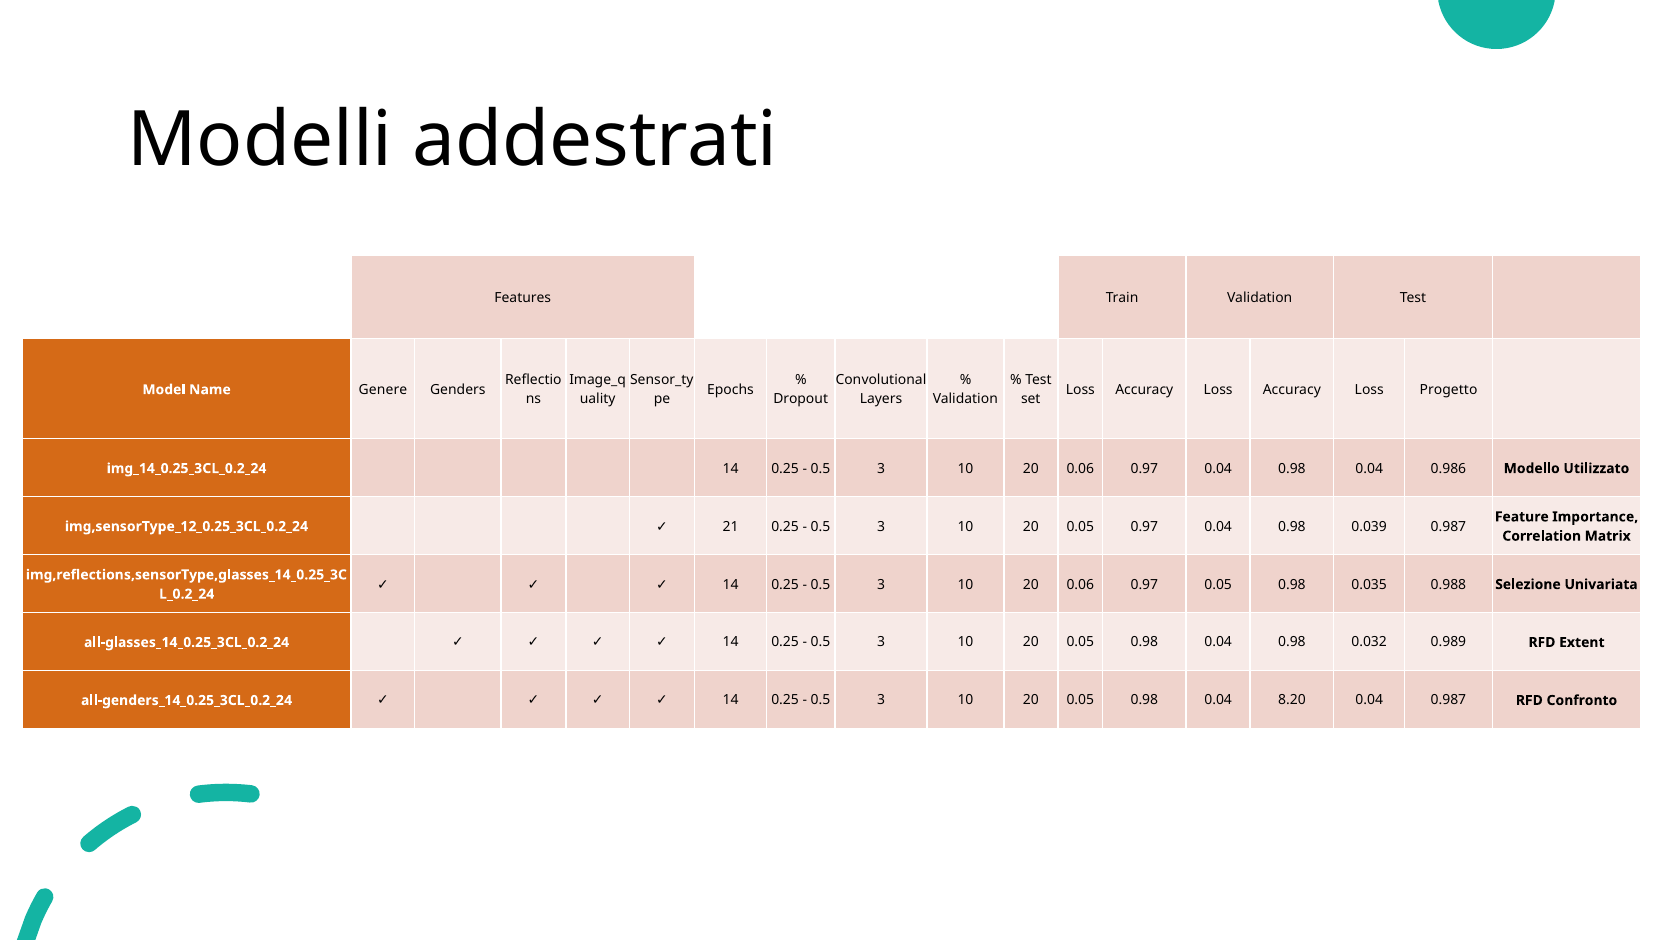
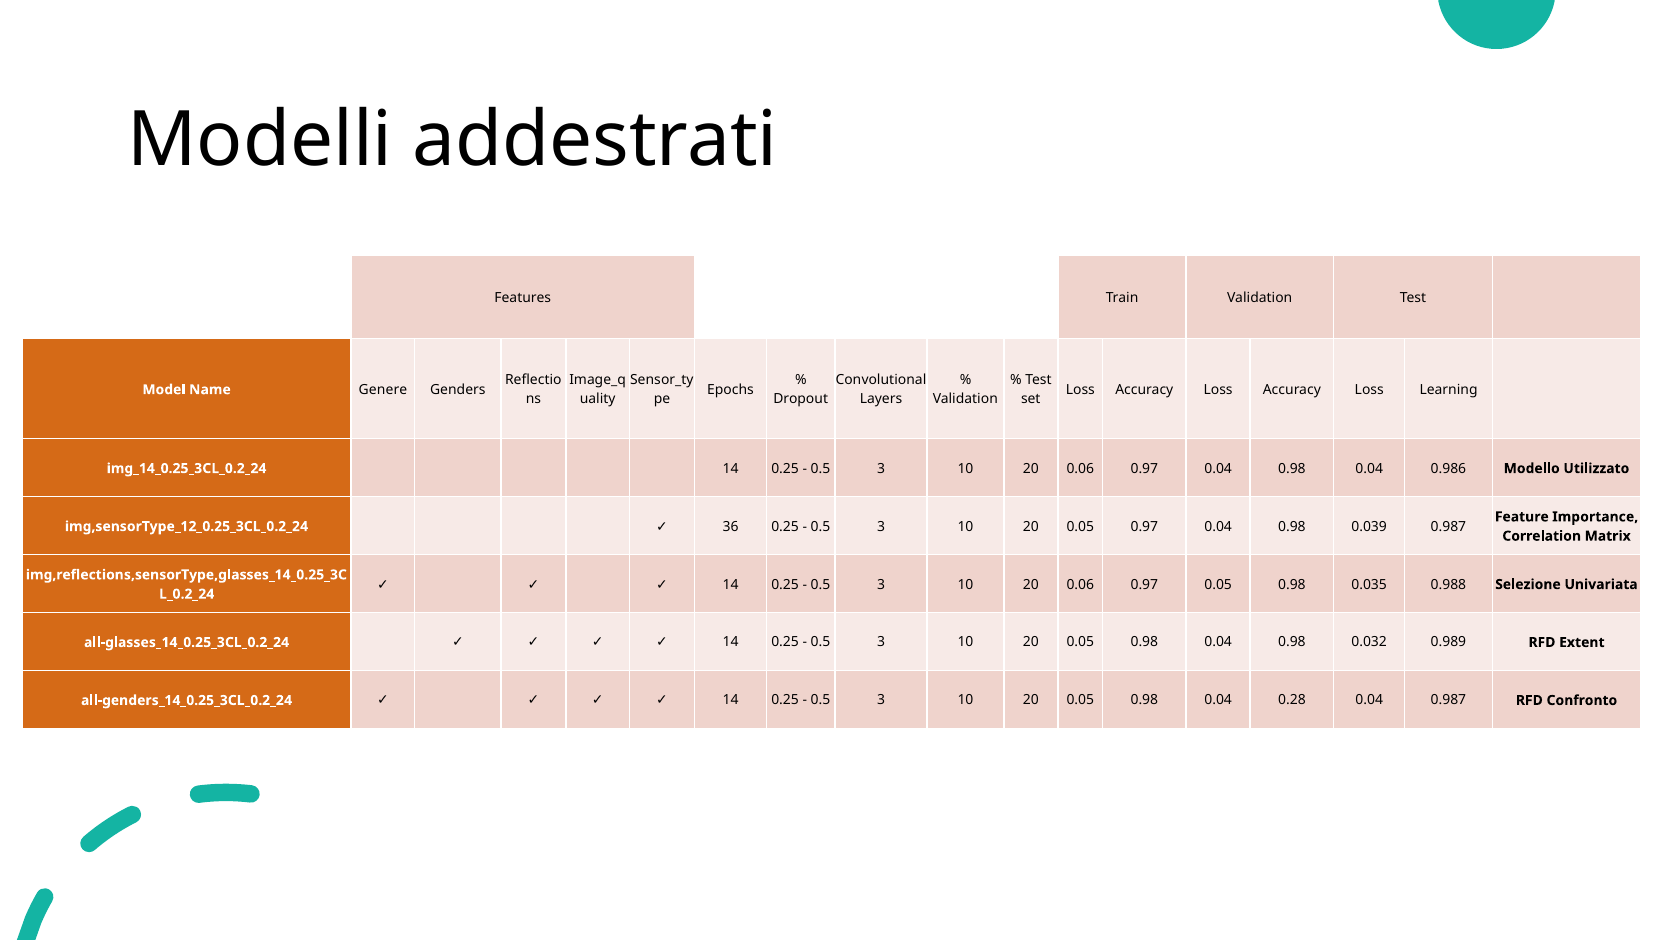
Progetto: Progetto -> Learning
21: 21 -> 36
8.20: 8.20 -> 0.28
